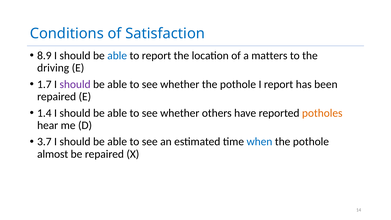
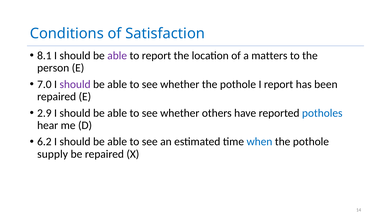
8.9: 8.9 -> 8.1
able at (117, 56) colour: blue -> purple
driving: driving -> person
1.7: 1.7 -> 7.0
1.4: 1.4 -> 2.9
potholes colour: orange -> blue
3.7: 3.7 -> 6.2
almost: almost -> supply
